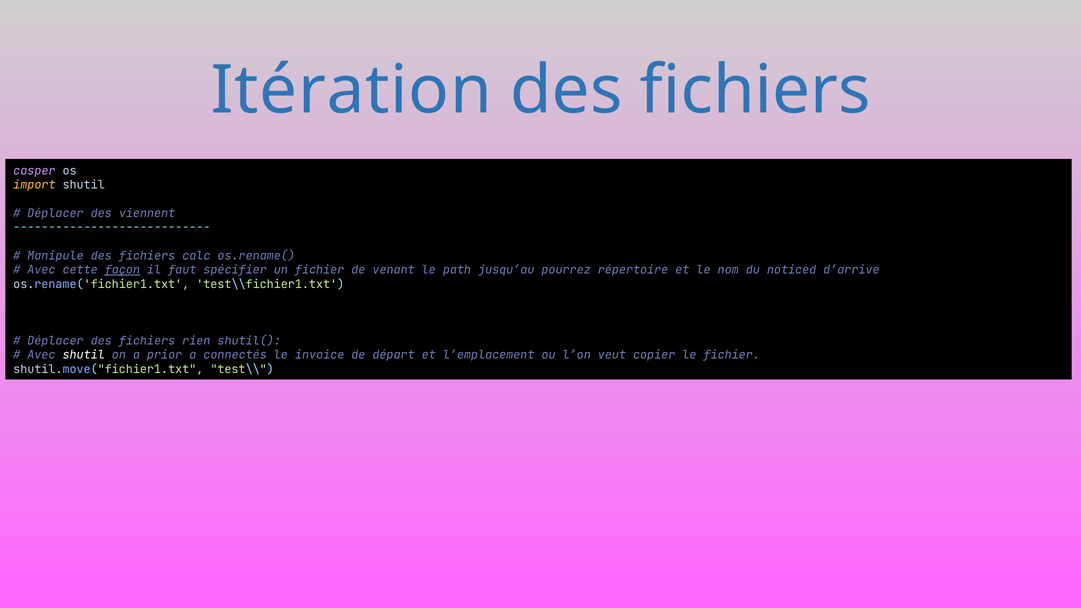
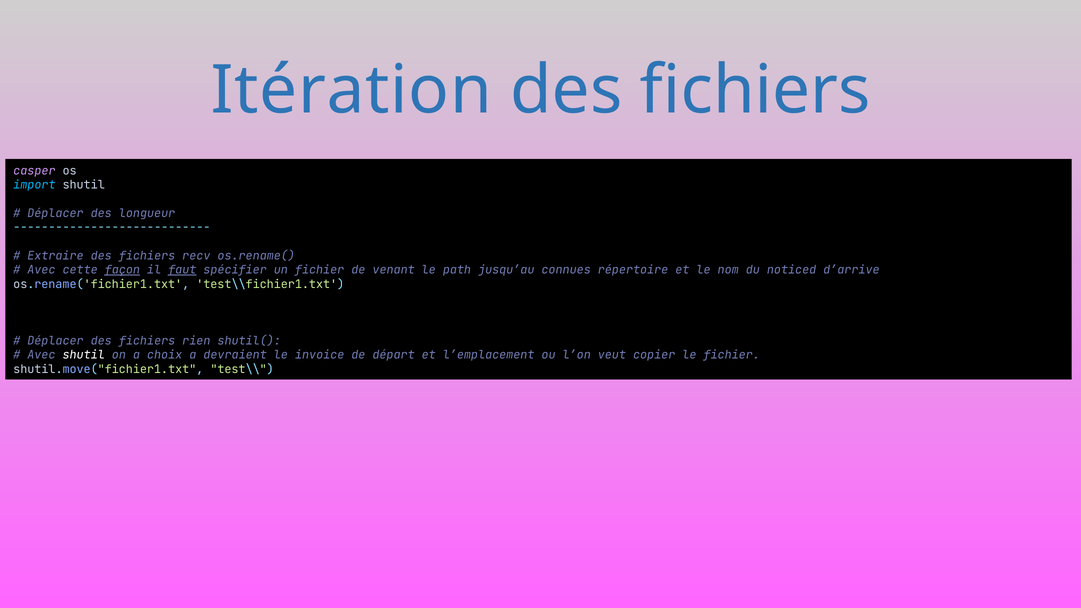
import colour: yellow -> light blue
viennent: viennent -> longueur
Manipule: Manipule -> Extraire
calc: calc -> recv
faut underline: none -> present
pourrez: pourrez -> connues
prior: prior -> choix
connectés: connectés -> devraient
